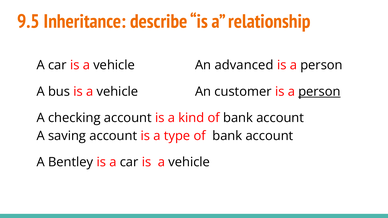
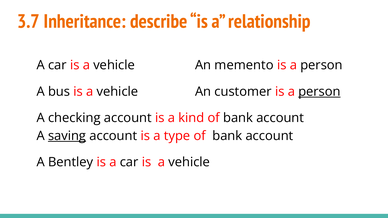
9.5: 9.5 -> 3.7
advanced: advanced -> memento
saving underline: none -> present
